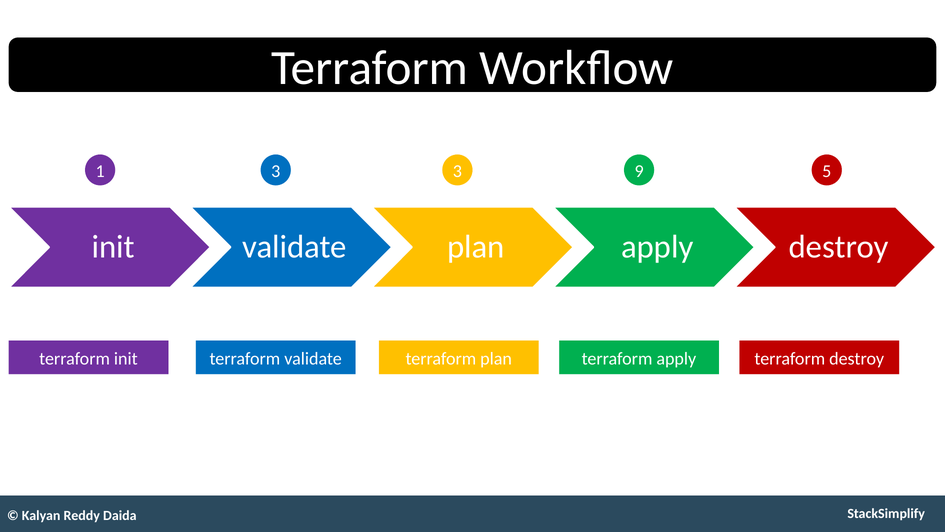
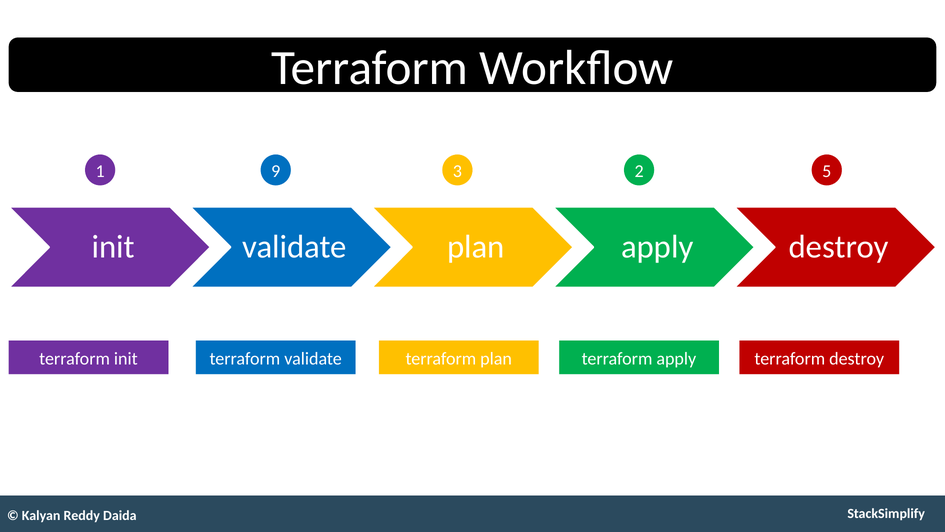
1 3: 3 -> 9
9: 9 -> 2
